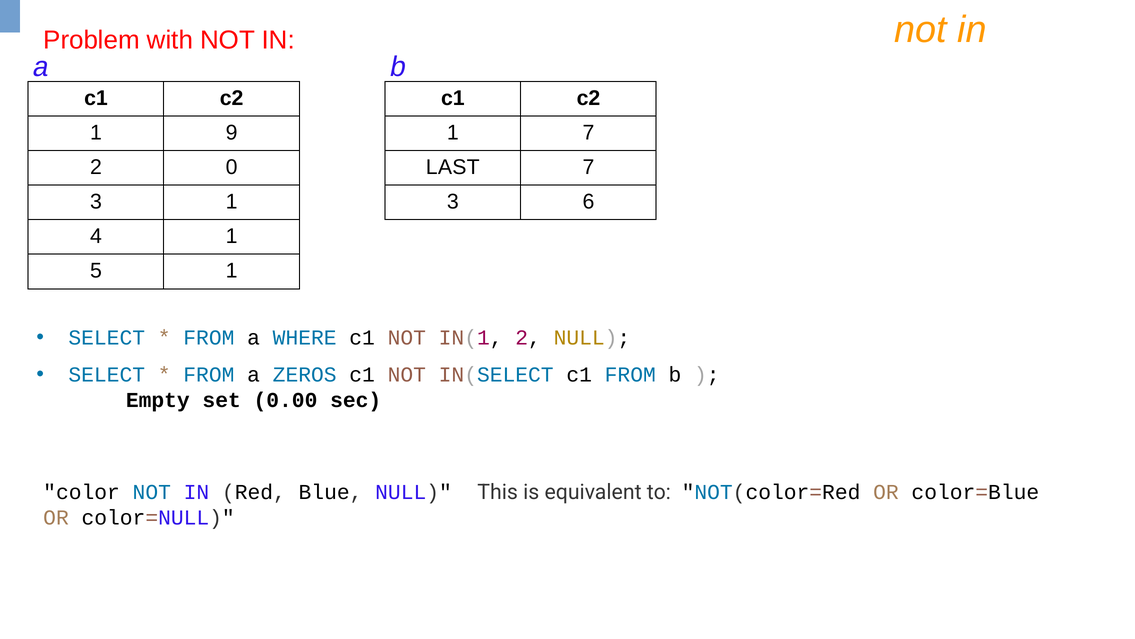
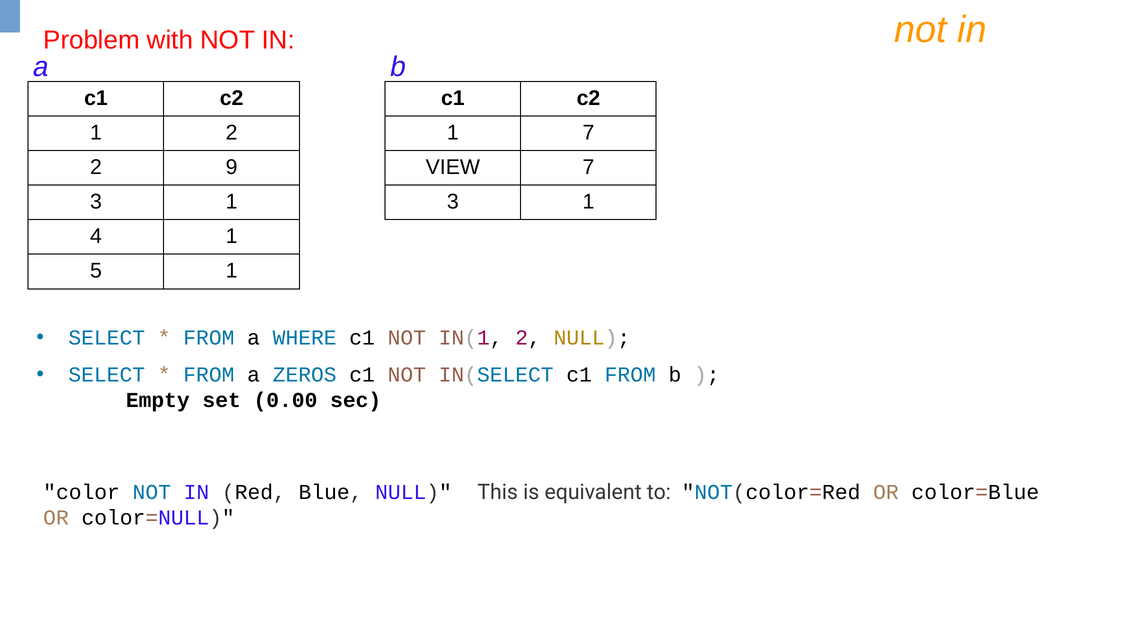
1 9: 9 -> 2
0: 0 -> 9
LAST: LAST -> VIEW
6 at (588, 201): 6 -> 1
